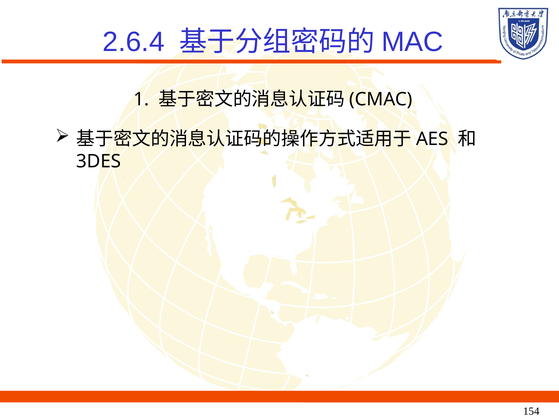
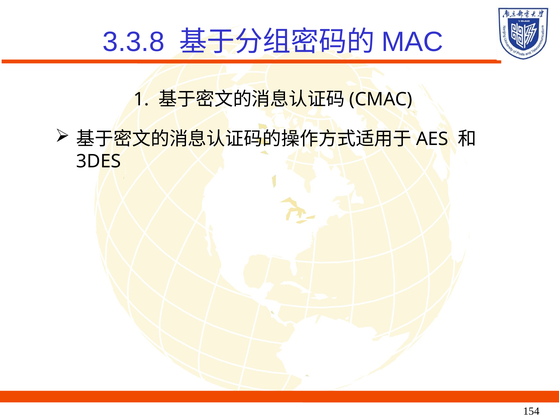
2.6.4: 2.6.4 -> 3.3.8
